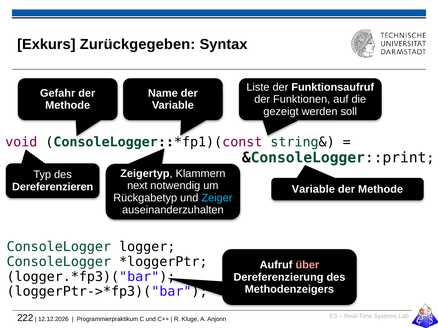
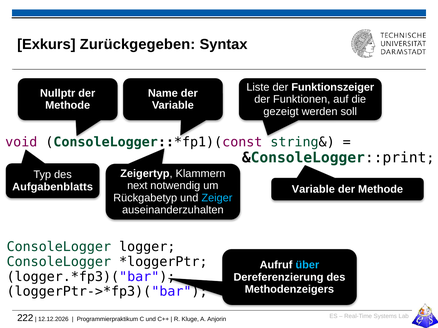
Funktionsaufruf: Funktionsaufruf -> Funktionszeiger
Gefahr: Gefahr -> Nullptr
Dereferenzieren: Dereferenzieren -> Aufgabenblatts
über colour: pink -> light blue
